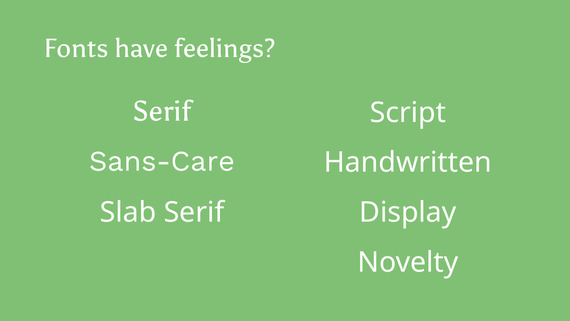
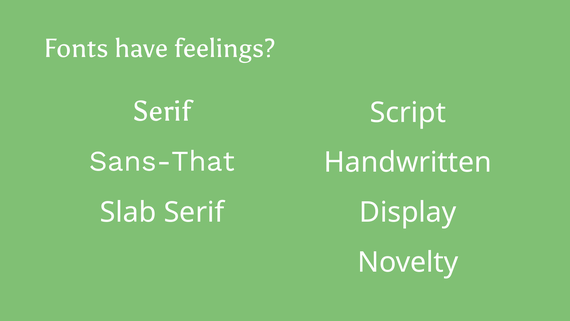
Sans-Care: Sans-Care -> Sans-That
